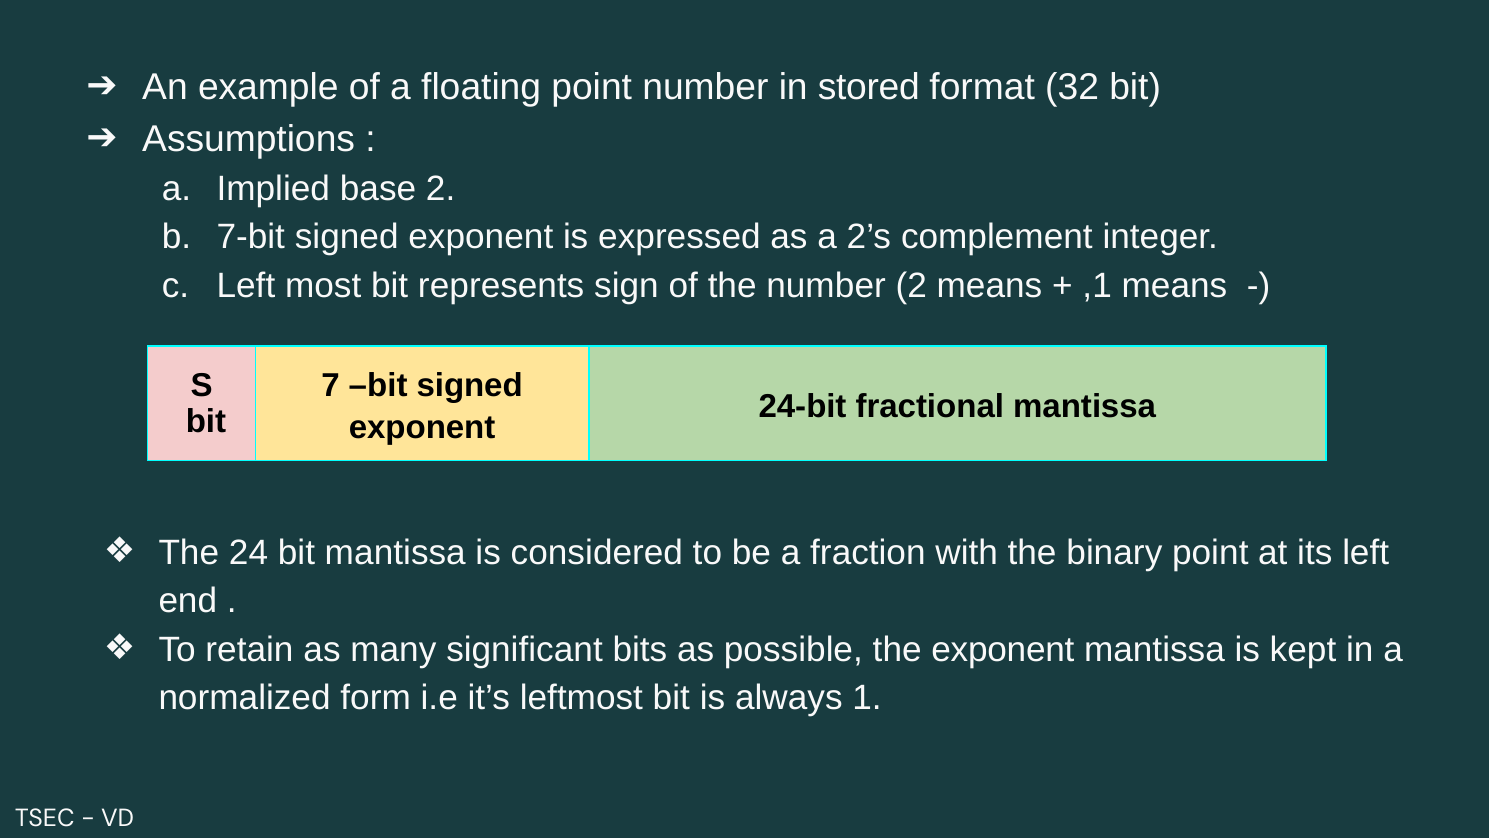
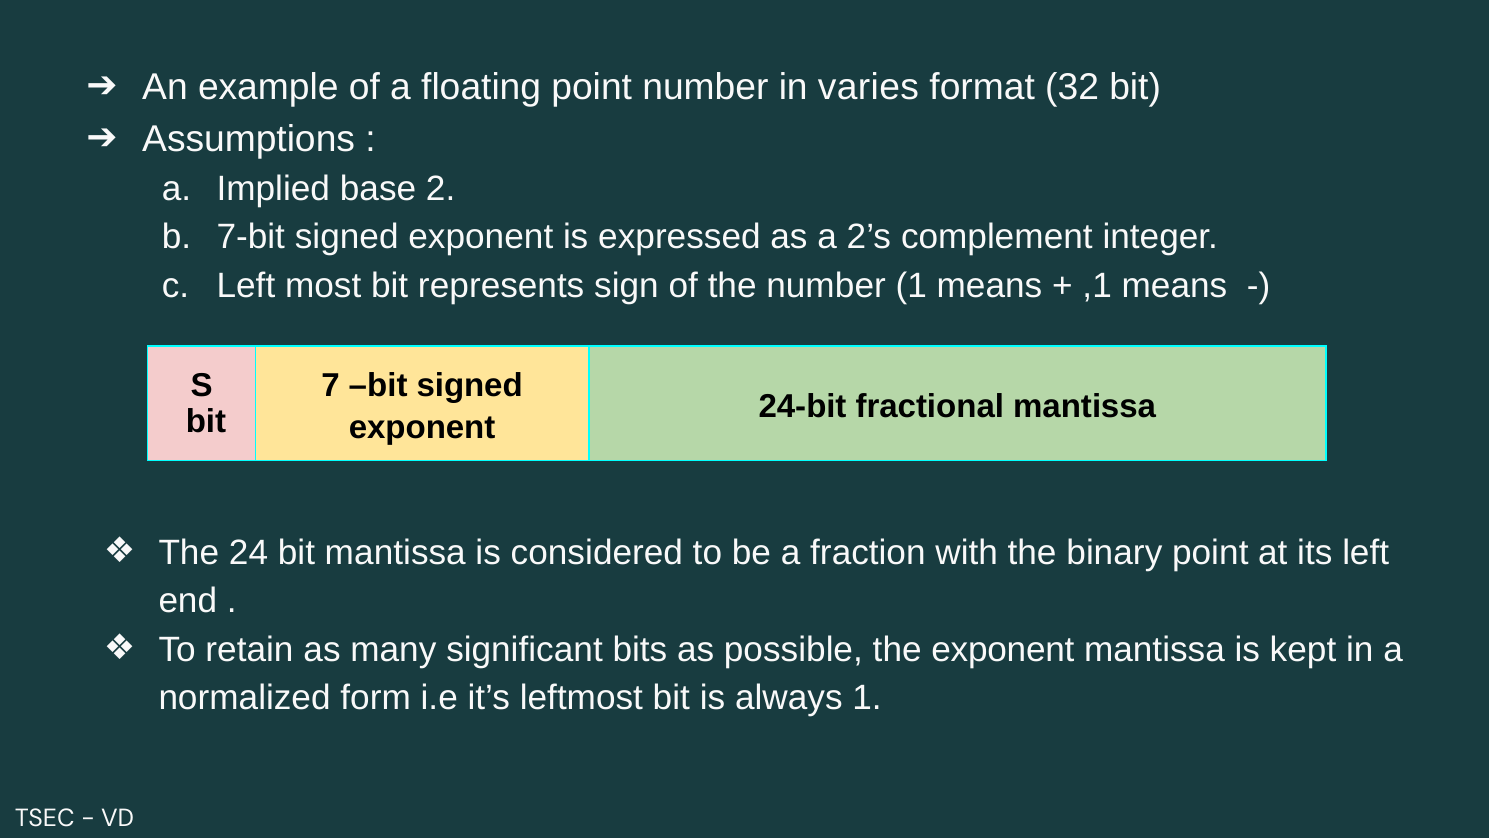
stored: stored -> varies
number 2: 2 -> 1
